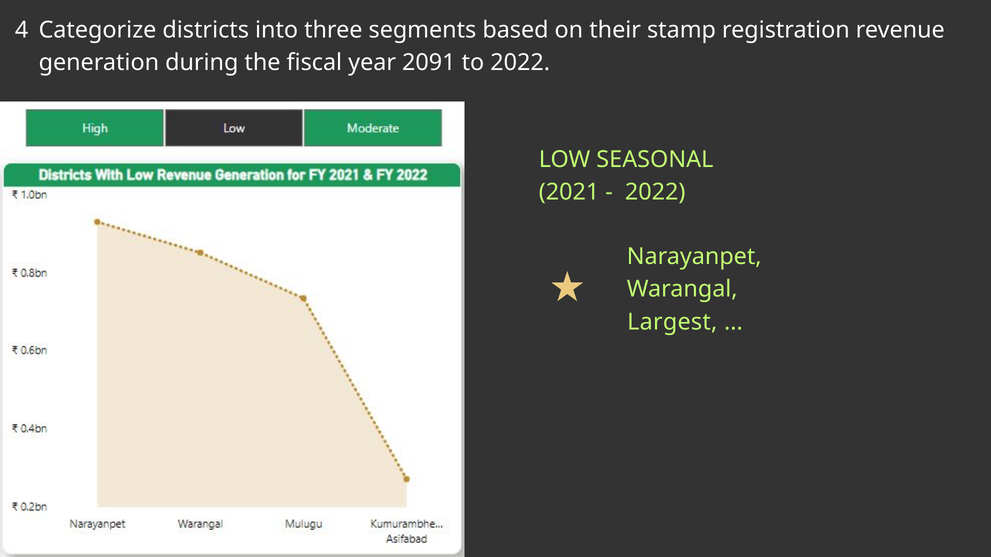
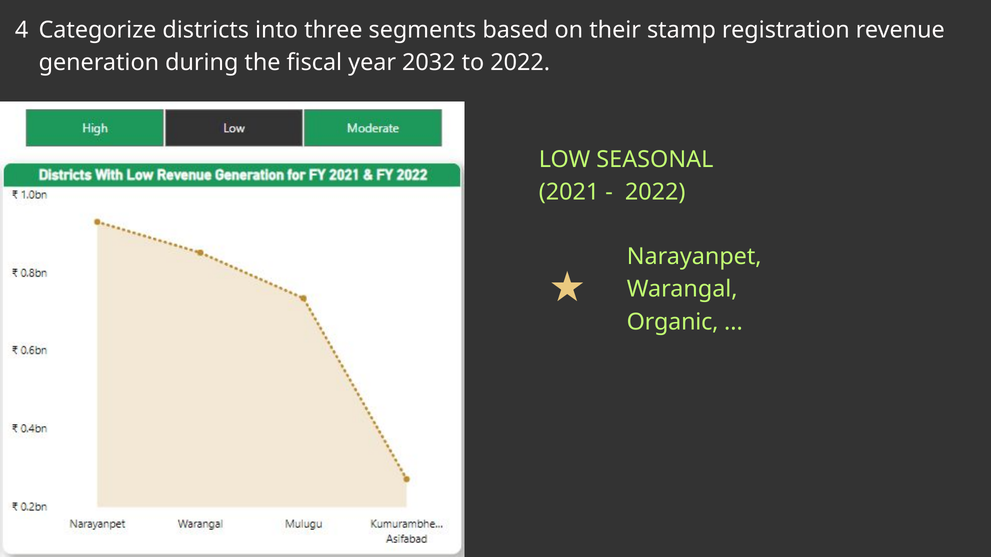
2091: 2091 -> 2032
Largest: Largest -> Organic
